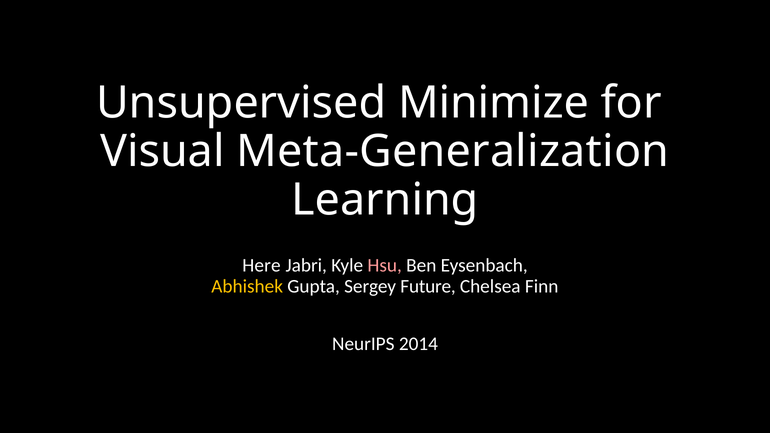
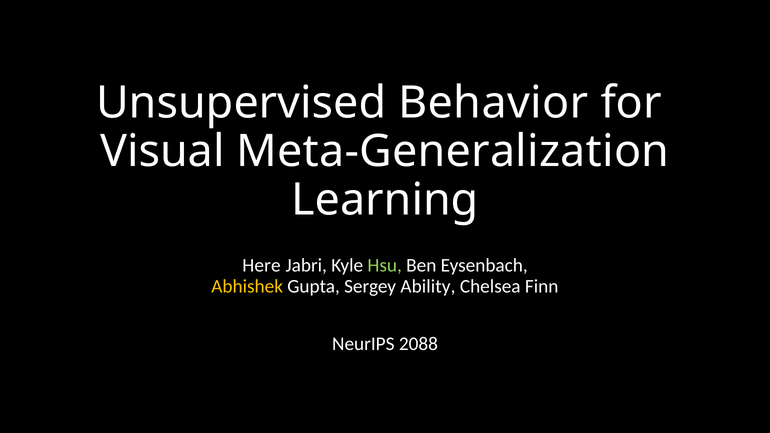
Minimize: Minimize -> Behavior
Hsu colour: pink -> light green
Future: Future -> Ability
2014: 2014 -> 2088
